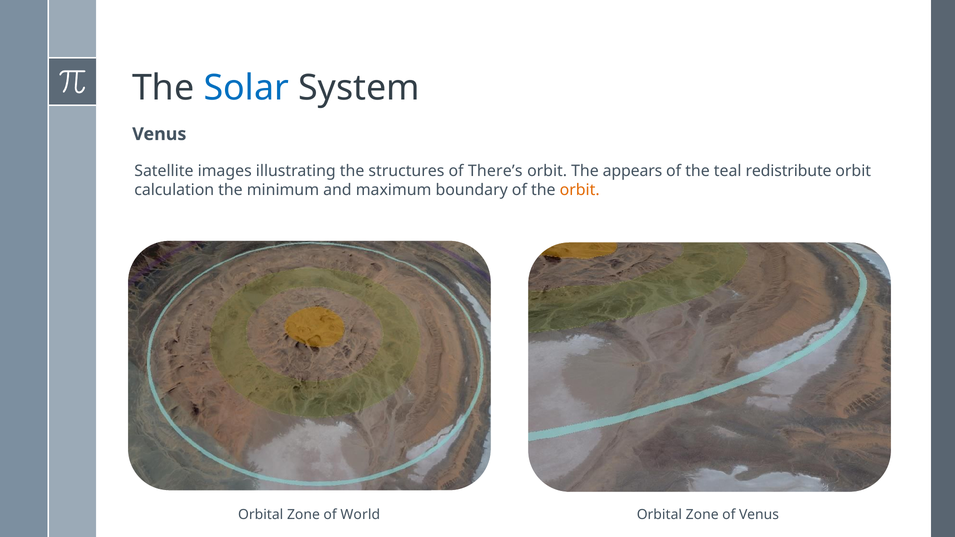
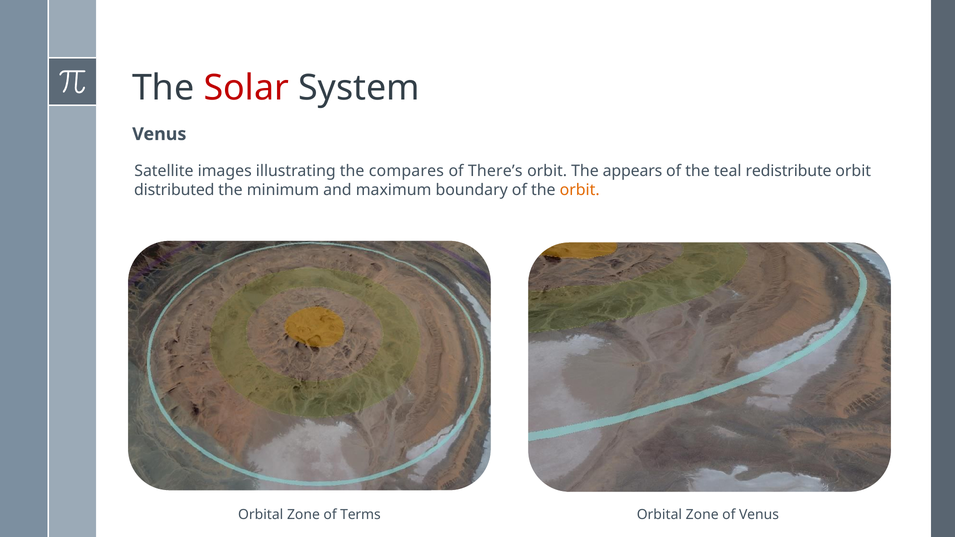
Solar colour: blue -> red
structures: structures -> compares
calculation: calculation -> distributed
World: World -> Terms
